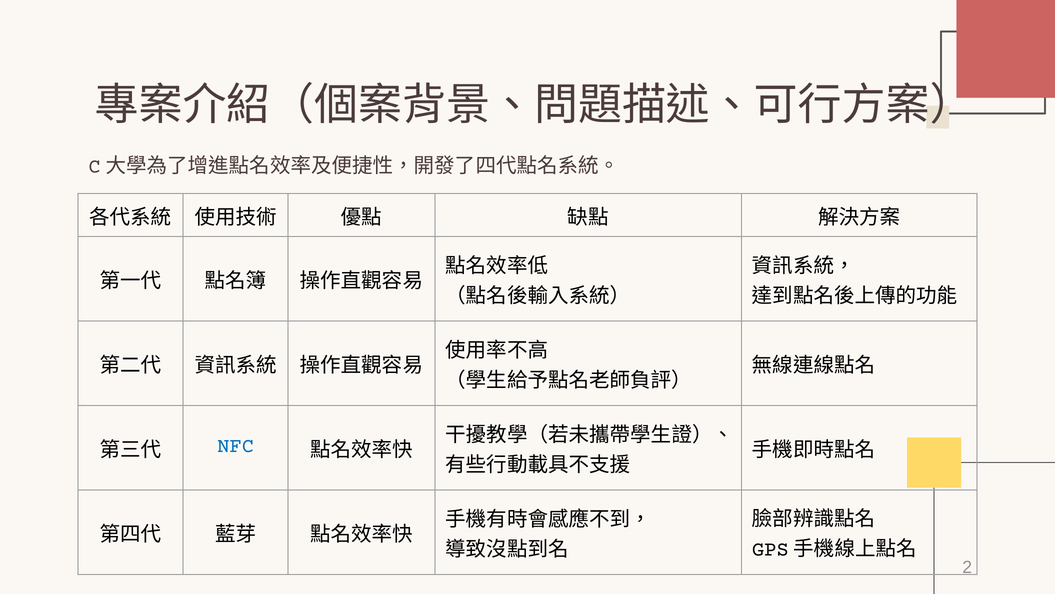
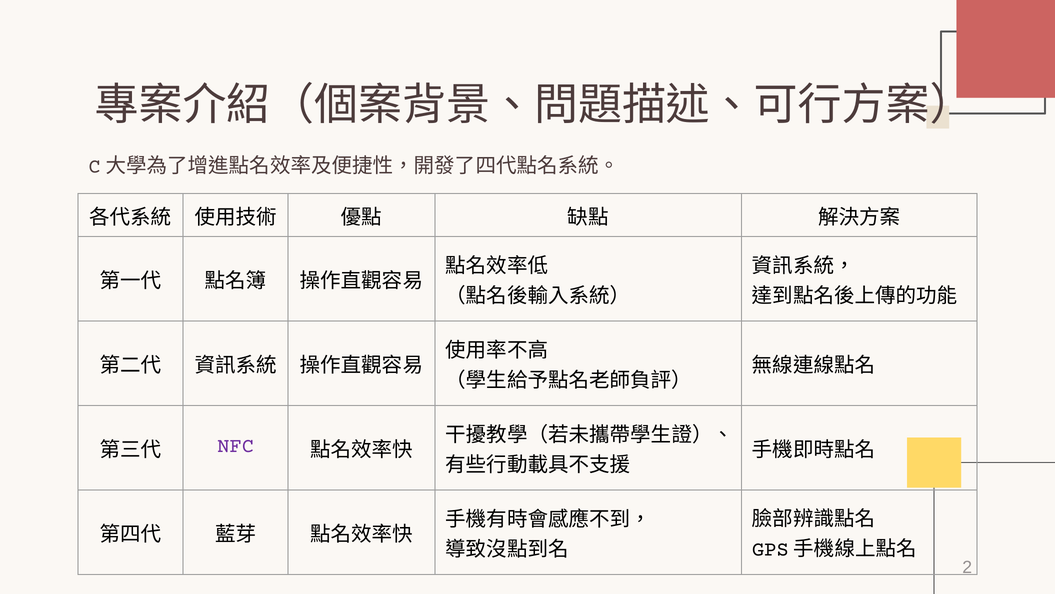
NFC colour: blue -> purple
